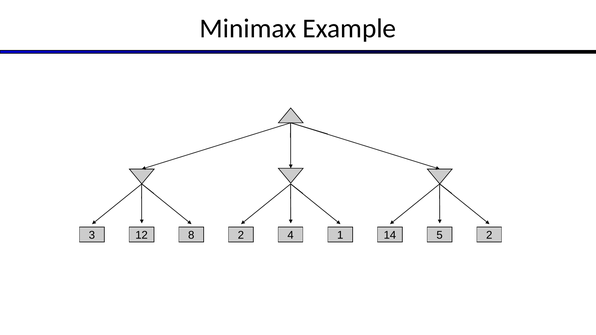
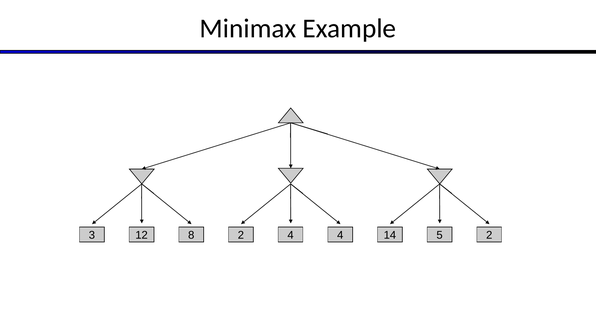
4 1: 1 -> 4
